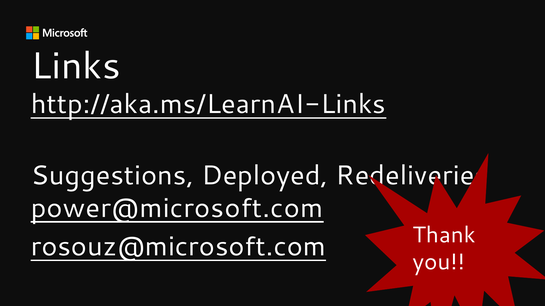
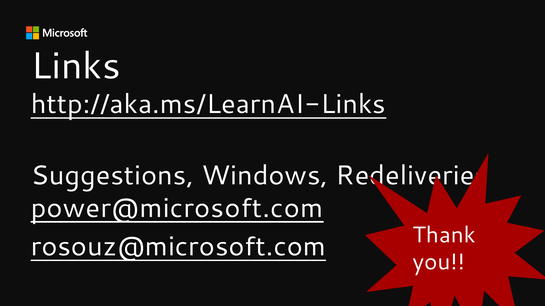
Deployed: Deployed -> Windows
